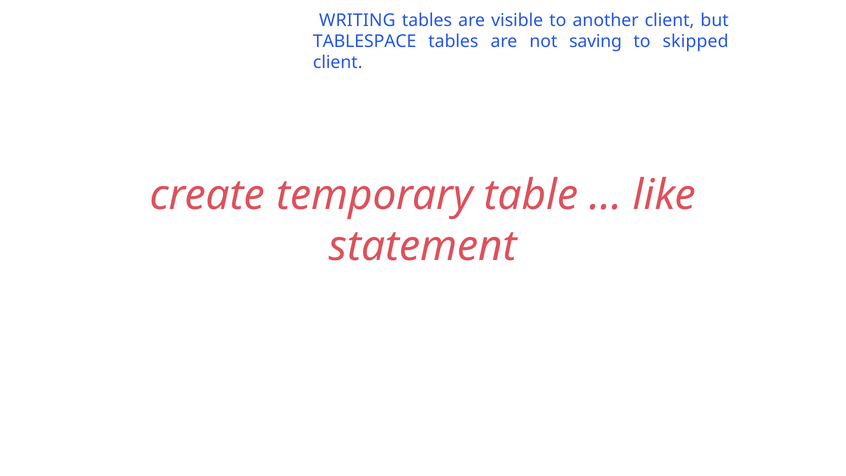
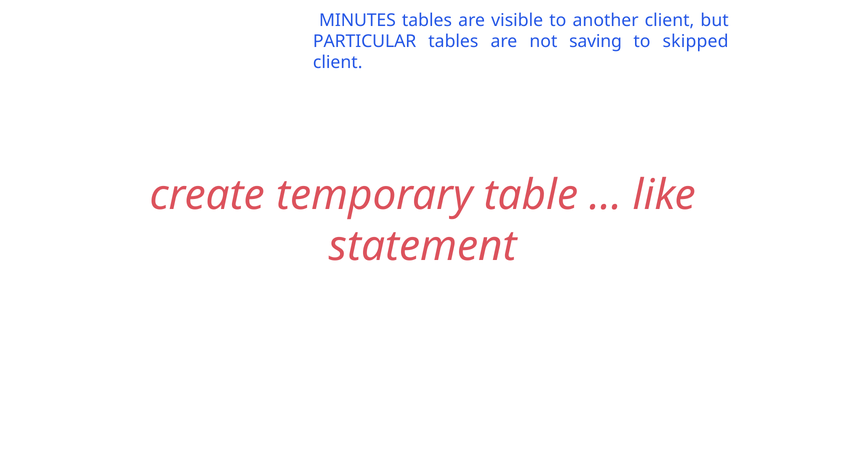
WRITING: WRITING -> MINUTES
TABLESPACE: TABLESPACE -> PARTICULAR
